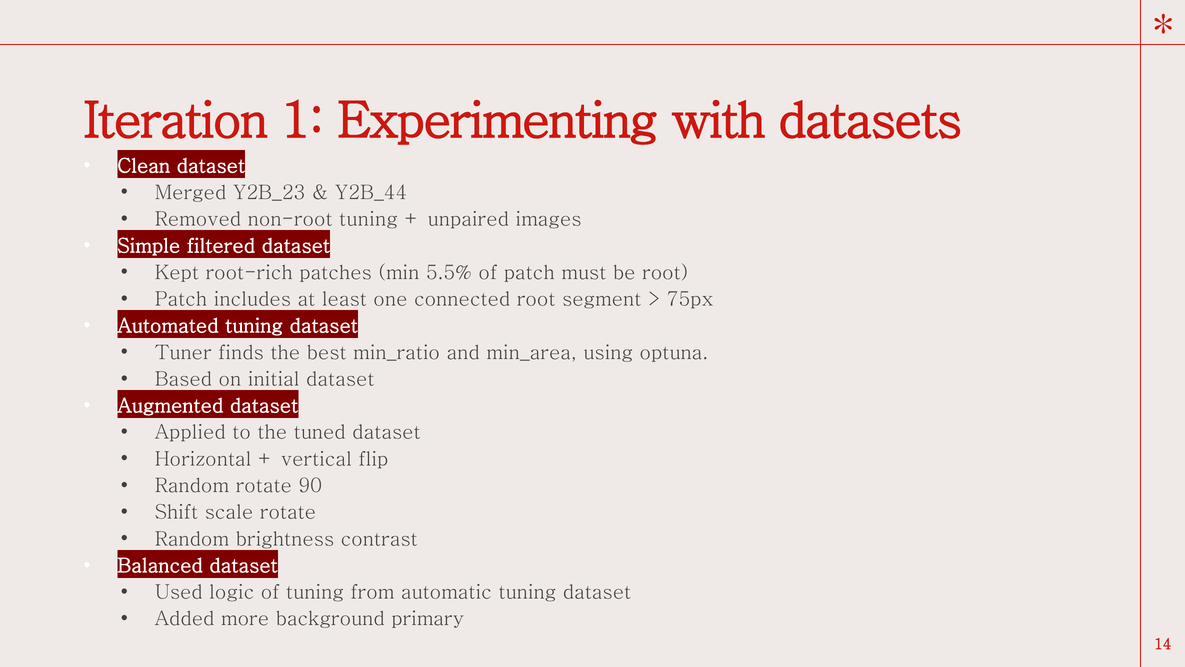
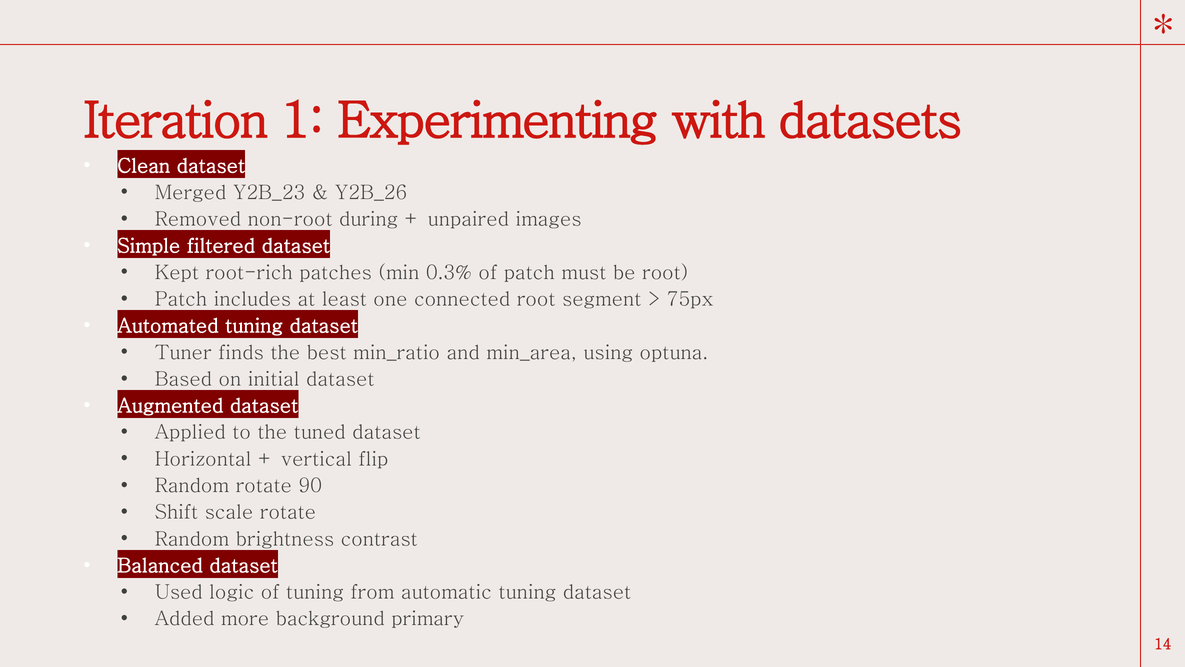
Y2B_44: Y2B_44 -> Y2B_26
non-root tuning: tuning -> during
5.5%: 5.5% -> 0.3%
